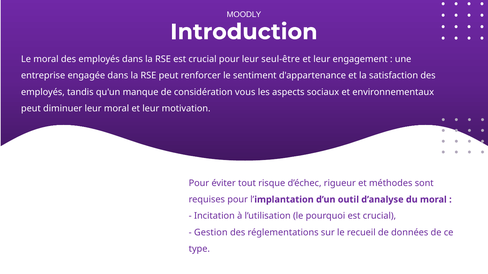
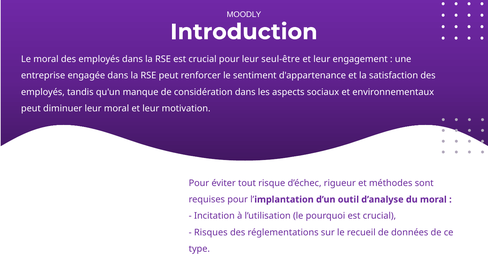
considération vous: vous -> dans
Gestion: Gestion -> Risques
